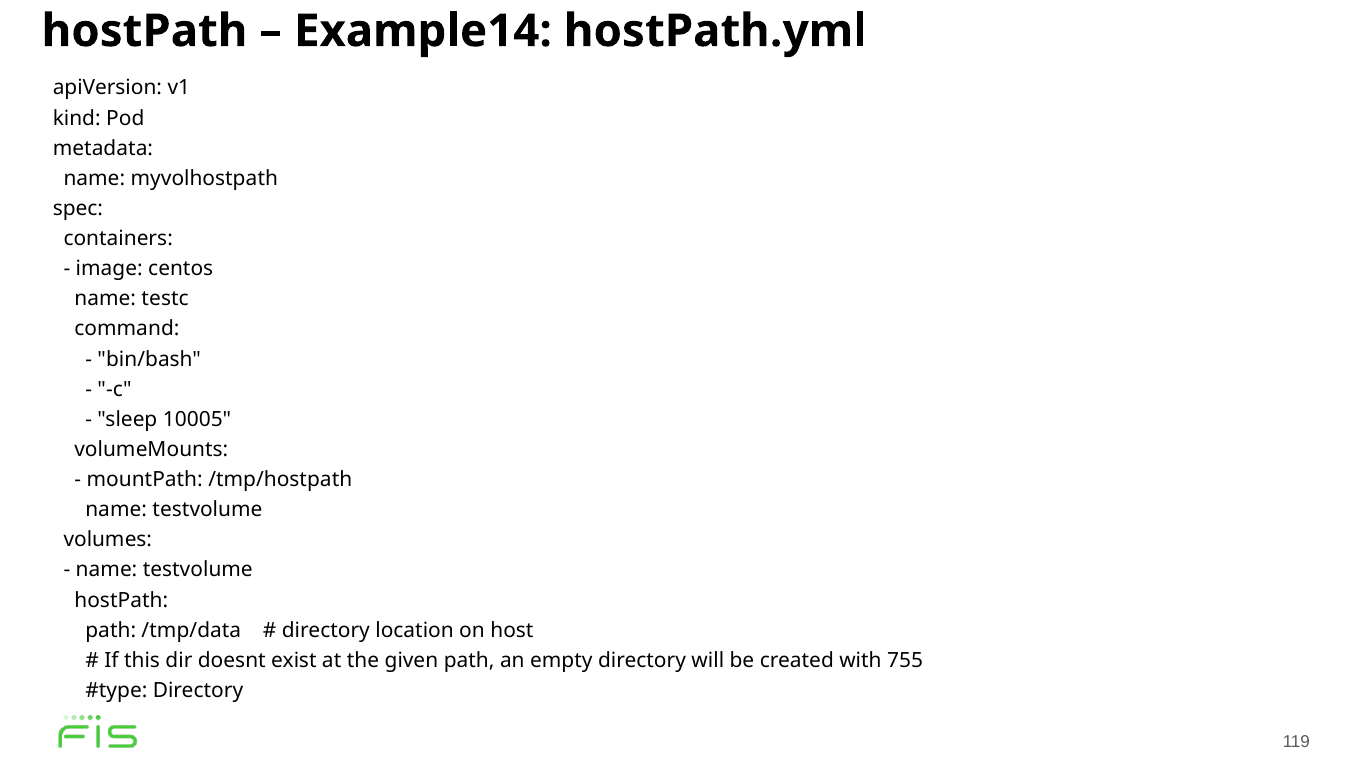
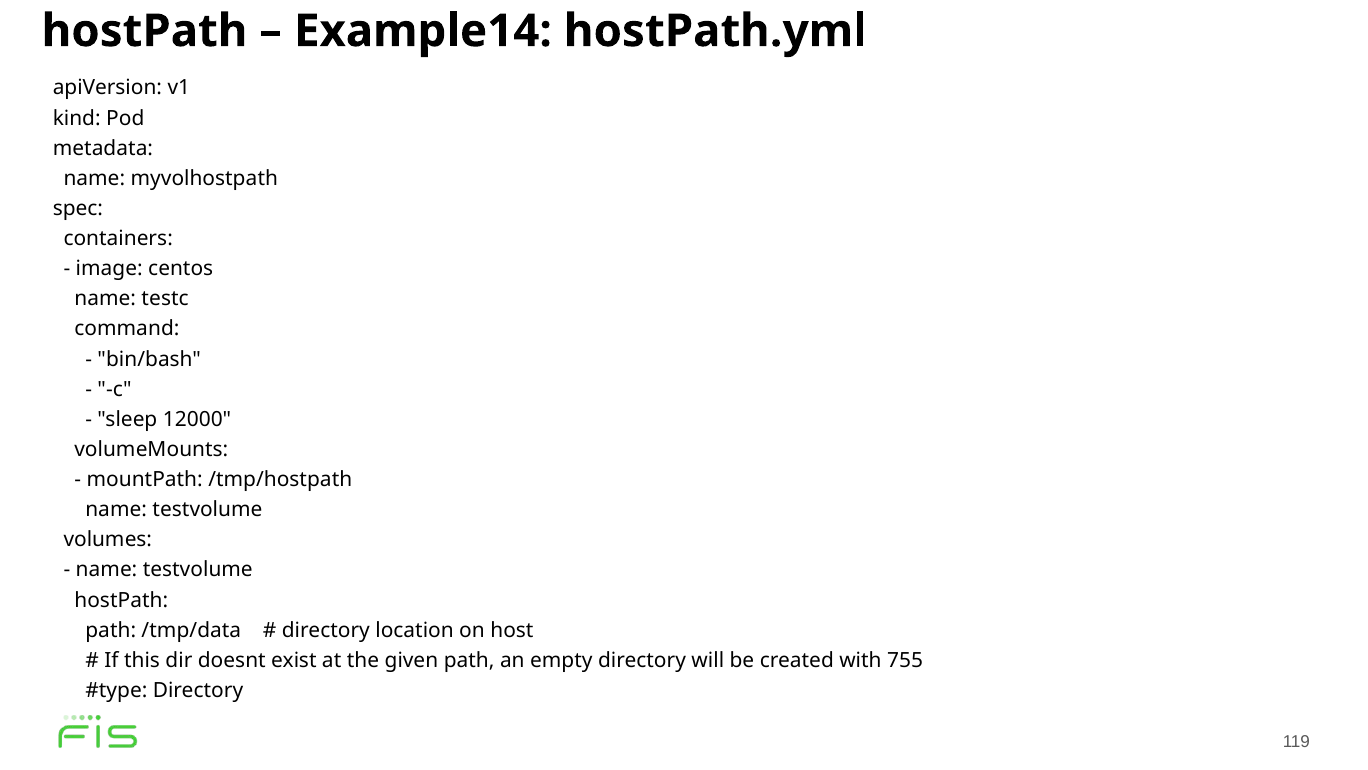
10005: 10005 -> 12000
